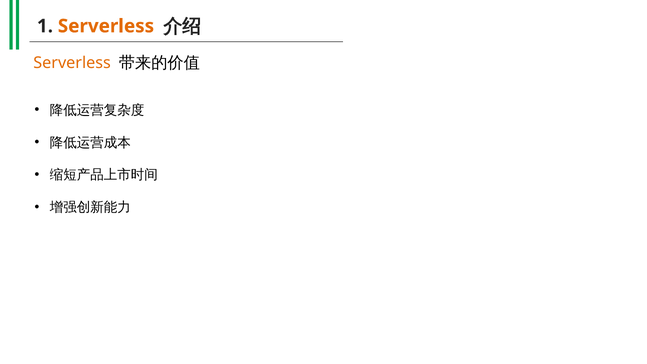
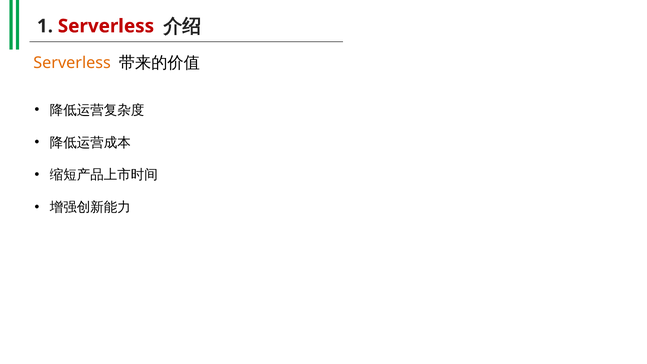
Serverless at (106, 26) colour: orange -> red
